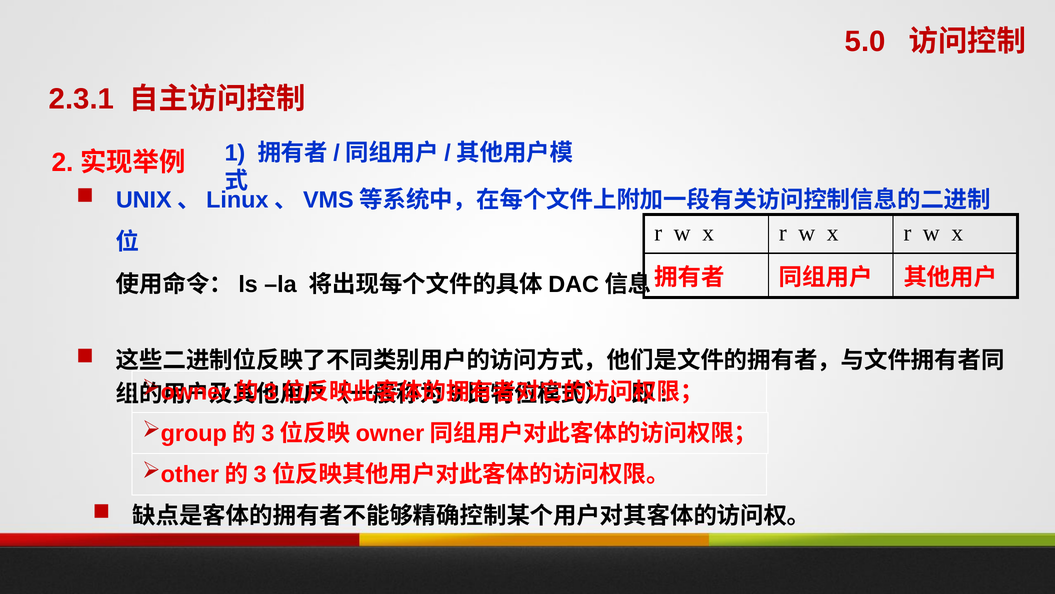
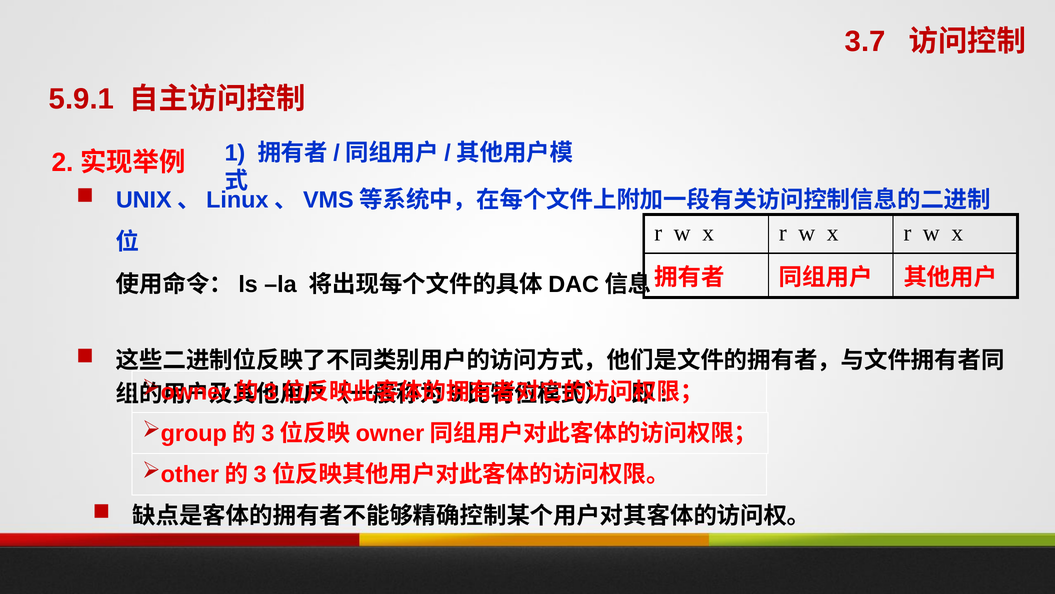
5.0: 5.0 -> 3.7
2.3.1: 2.3.1 -> 5.9.1
